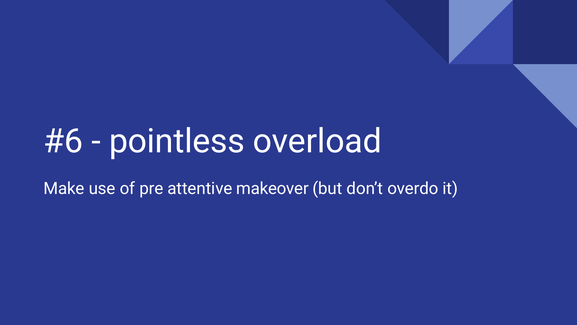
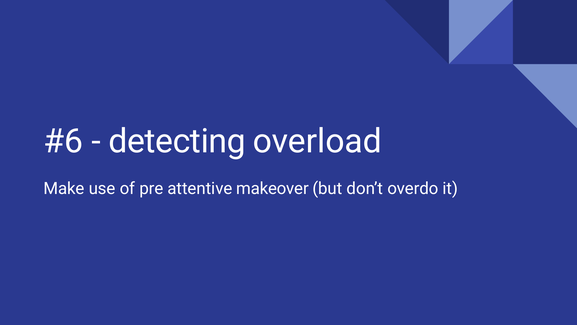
pointless: pointless -> detecting
